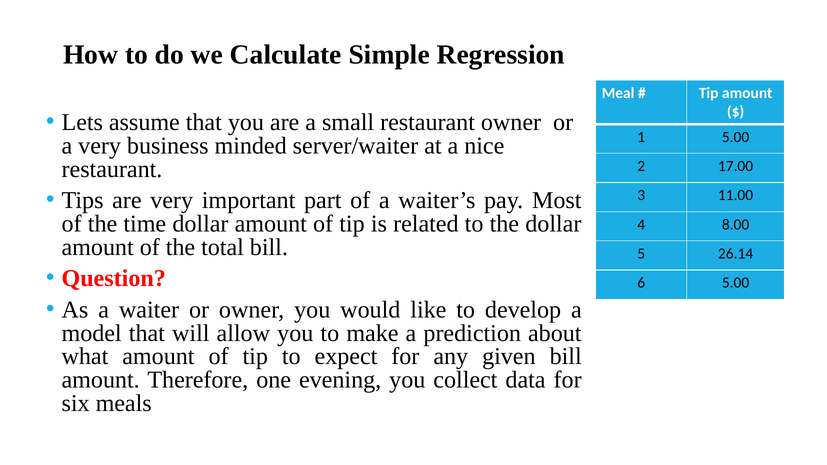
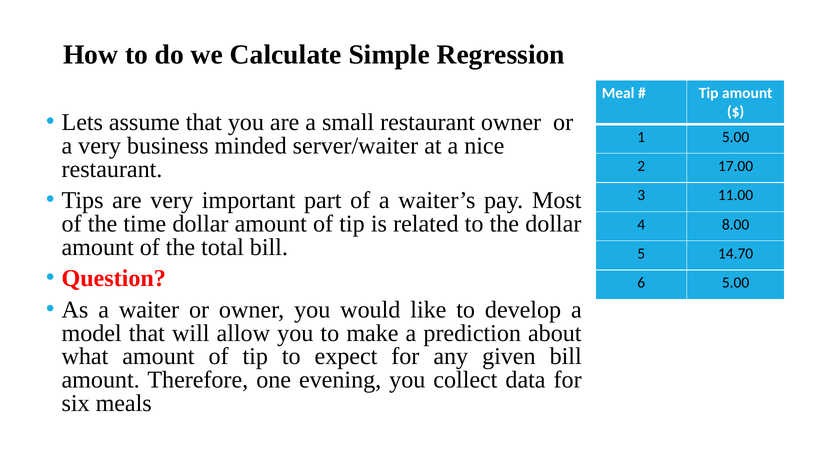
26.14: 26.14 -> 14.70
